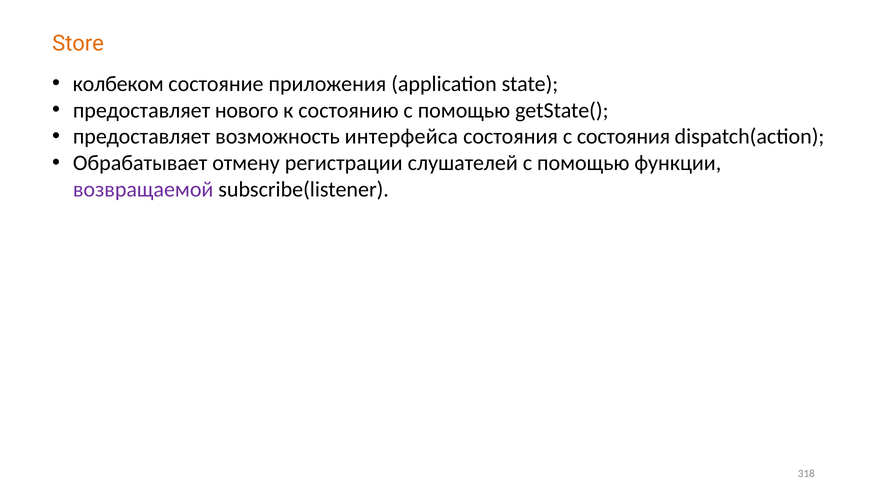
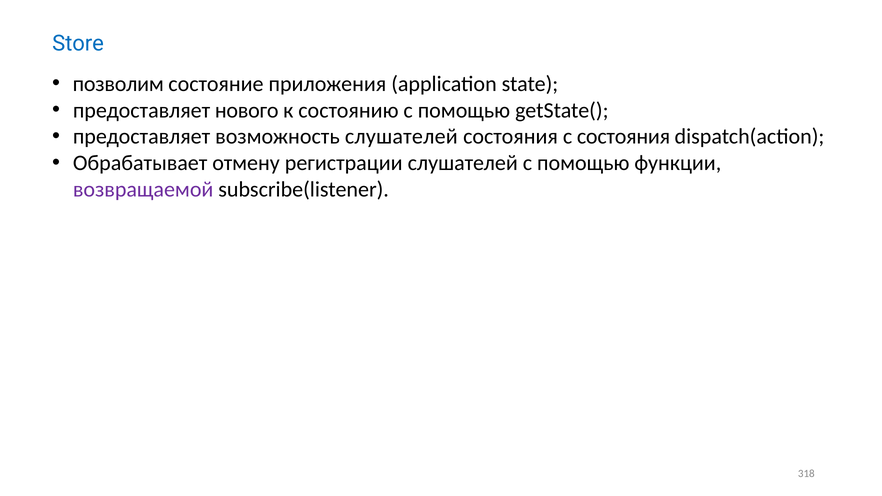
Store colour: orange -> blue
колбеком: колбеком -> позволим
возможность интерфейса: интерфейса -> слушателей
